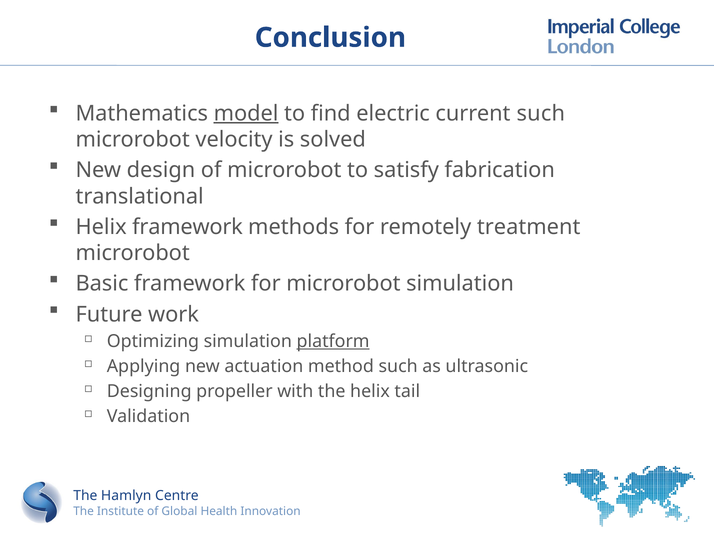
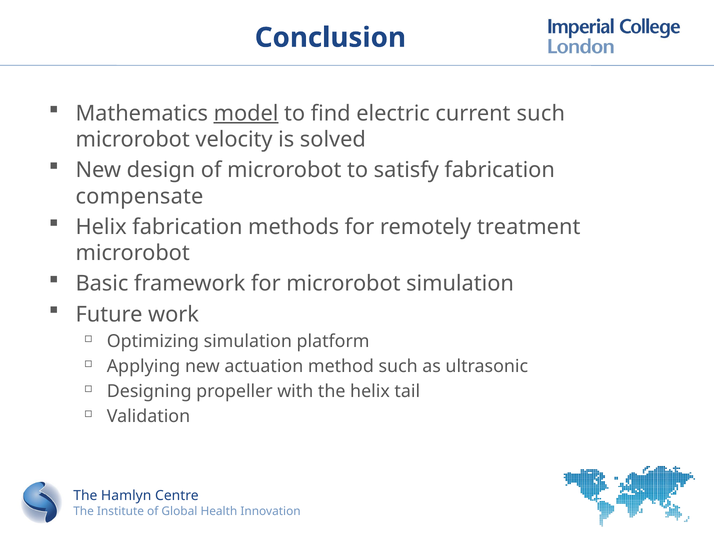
translational: translational -> compensate
Helix framework: framework -> fabrication
platform underline: present -> none
